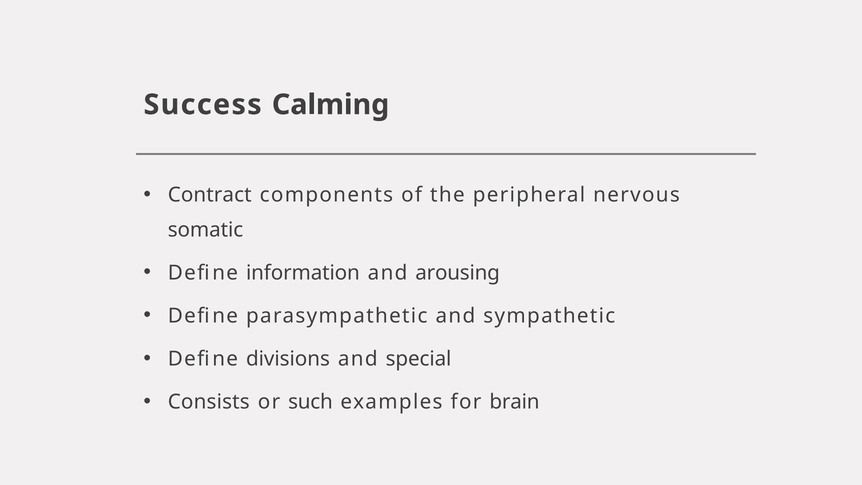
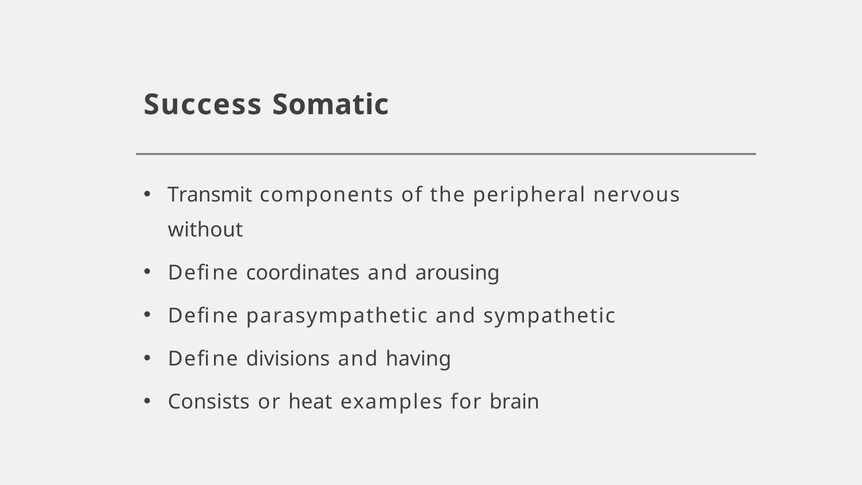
Calming: Calming -> Somatic
Contract: Contract -> Transmit
somatic: somatic -> without
information: information -> coordinates
special: special -> having
such: such -> heat
